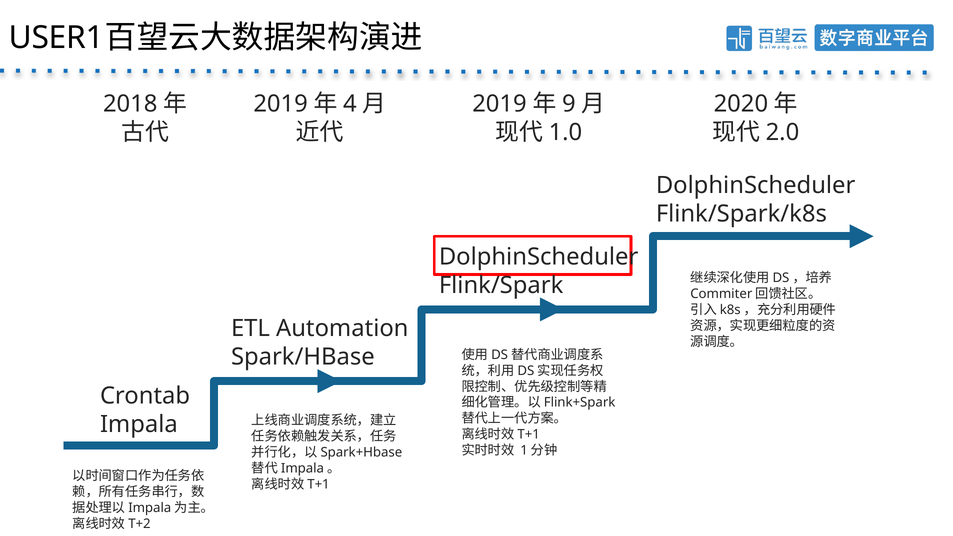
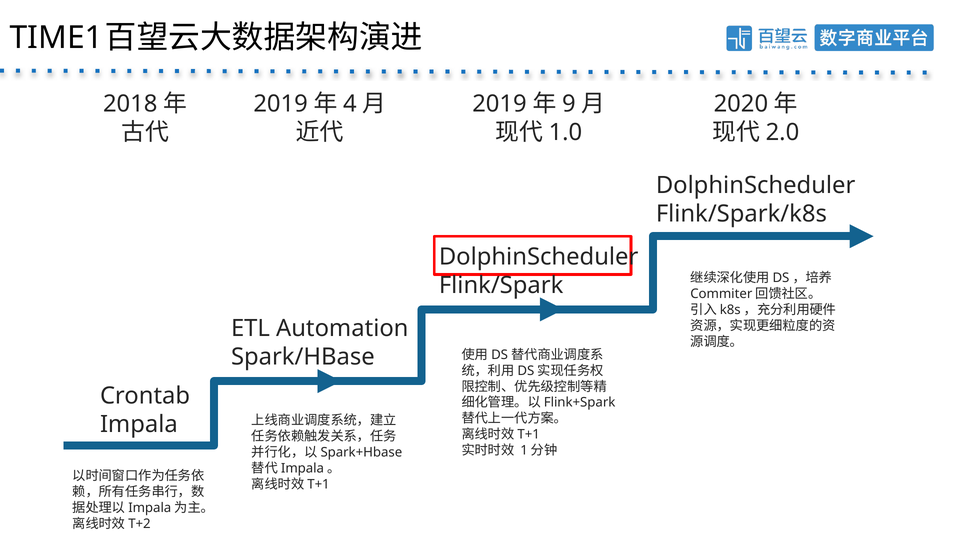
USER1: USER1 -> TIME1
